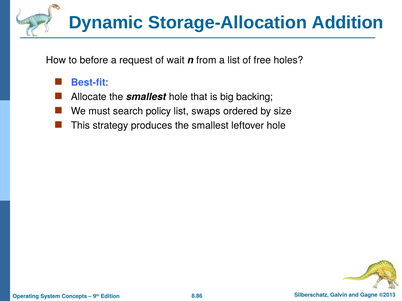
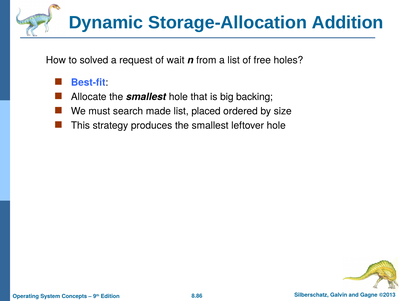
before: before -> solved
policy: policy -> made
swaps: swaps -> placed
